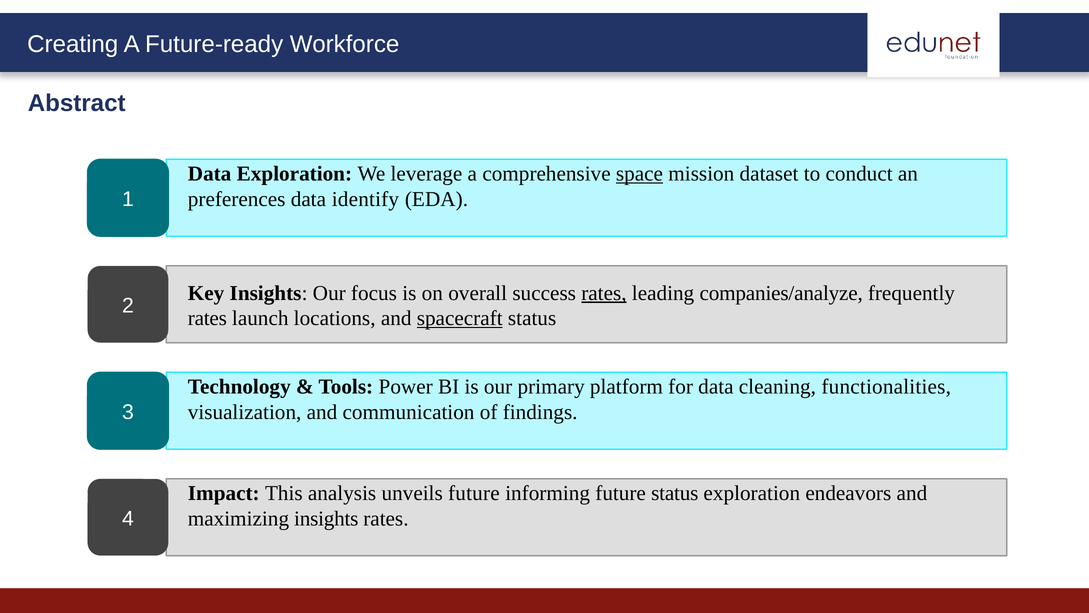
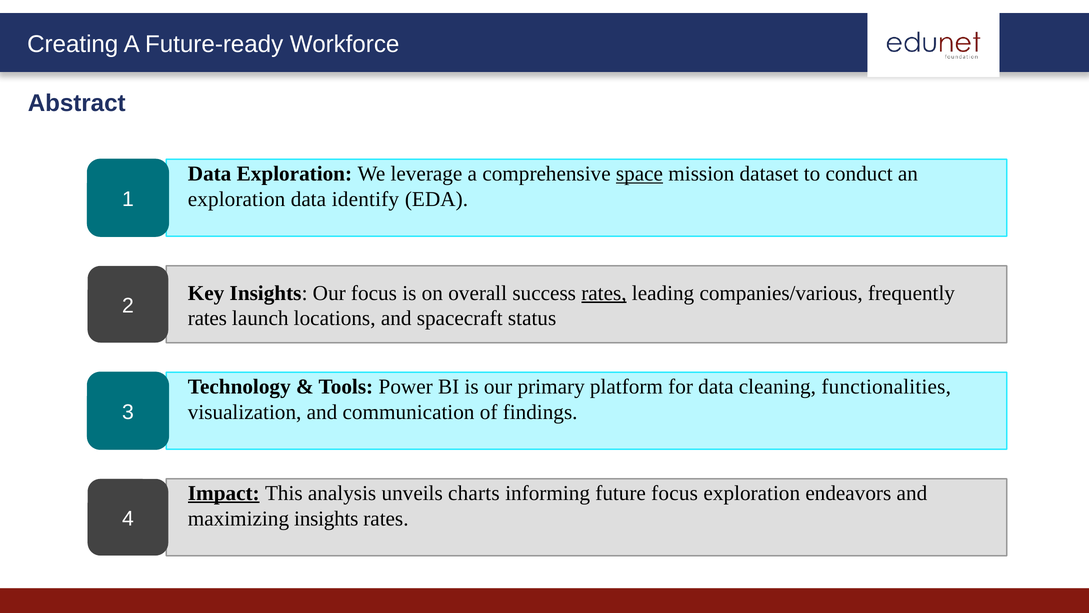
preferences at (237, 199): preferences -> exploration
companies/analyze: companies/analyze -> companies/various
spacecraft underline: present -> none
Impact underline: none -> present
unveils future: future -> charts
future status: status -> focus
